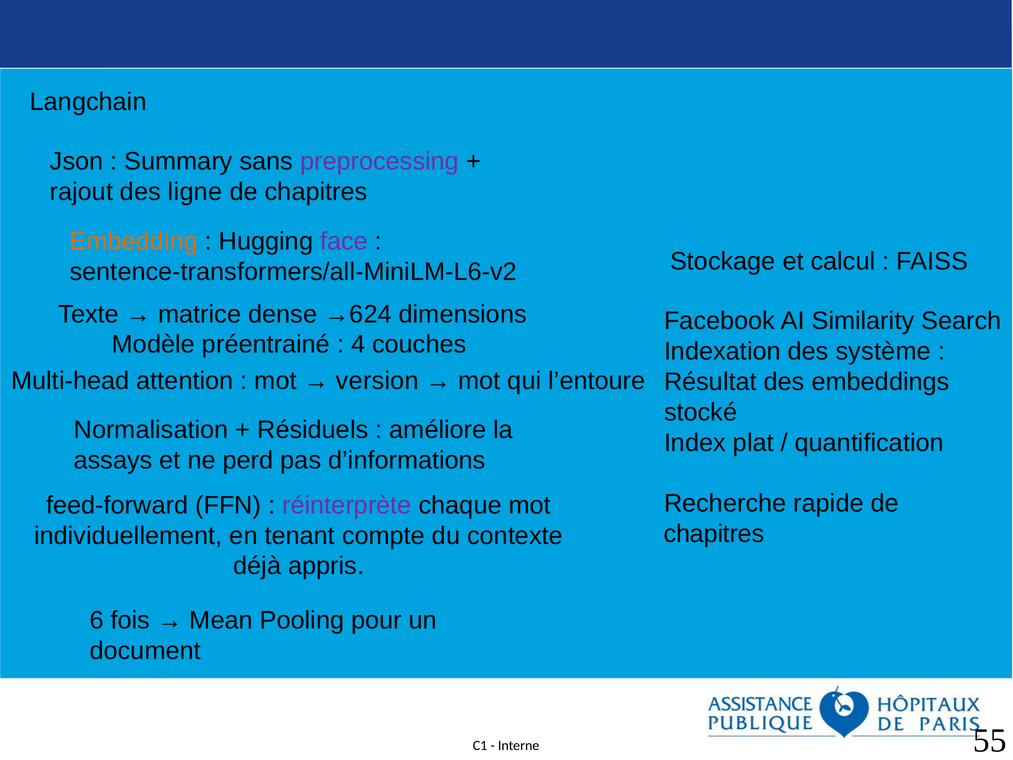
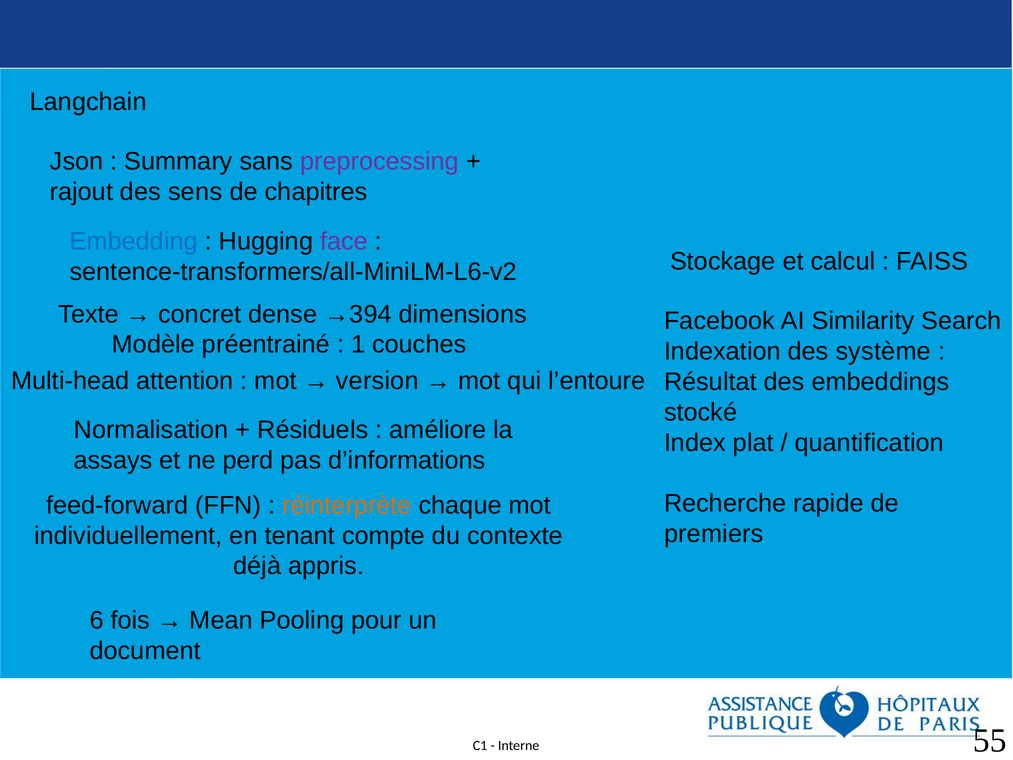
ligne: ligne -> sens
Embedding colour: orange -> blue
matrice: matrice -> concret
→624: →624 -> →394
4: 4 -> 1
réinterprète colour: purple -> orange
chapitres at (714, 534): chapitres -> premiers
